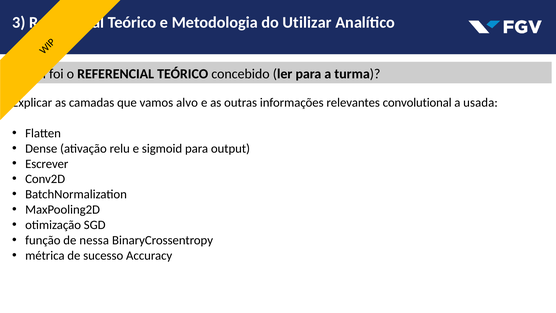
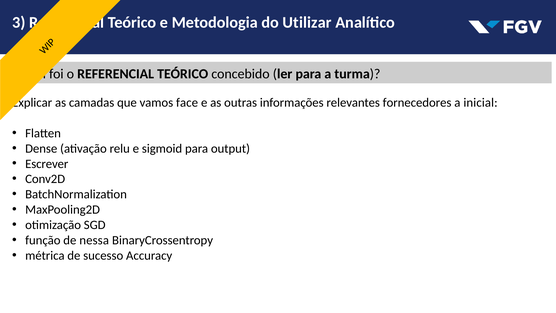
alvo: alvo -> face
convolutional: convolutional -> fornecedores
usada: usada -> inicial
